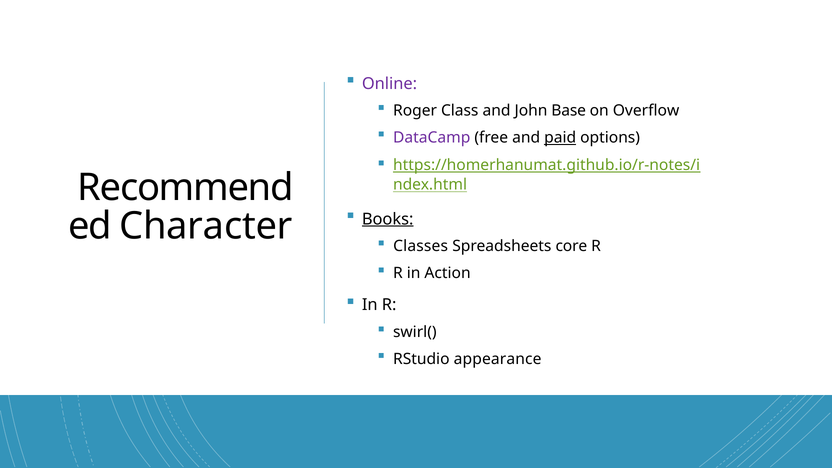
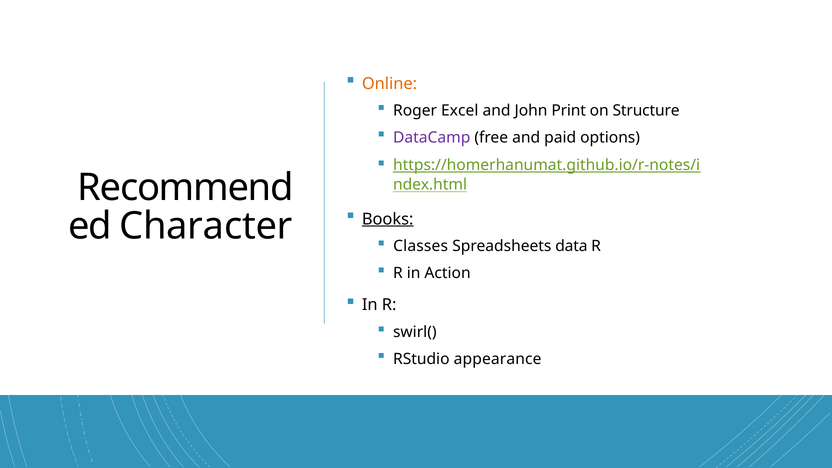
Online colour: purple -> orange
Class: Class -> Excel
Base: Base -> Print
Overflow: Overflow -> Structure
paid underline: present -> none
core: core -> data
